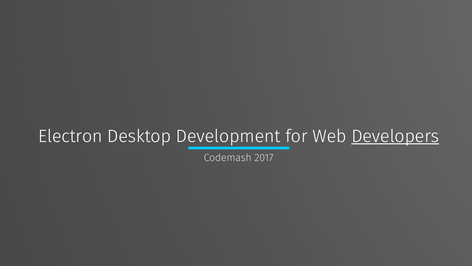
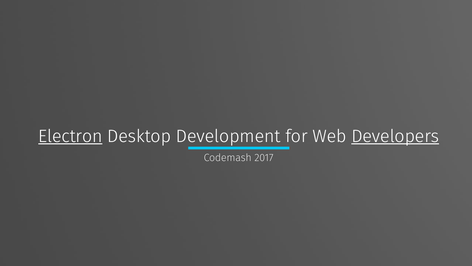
Electron underline: none -> present
